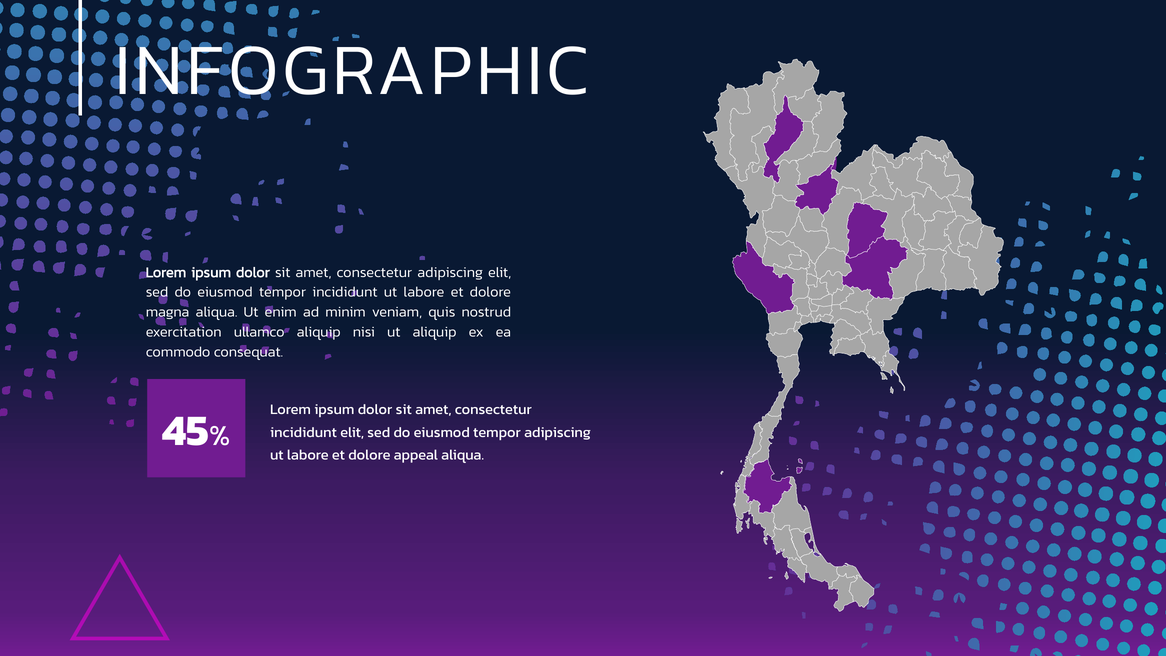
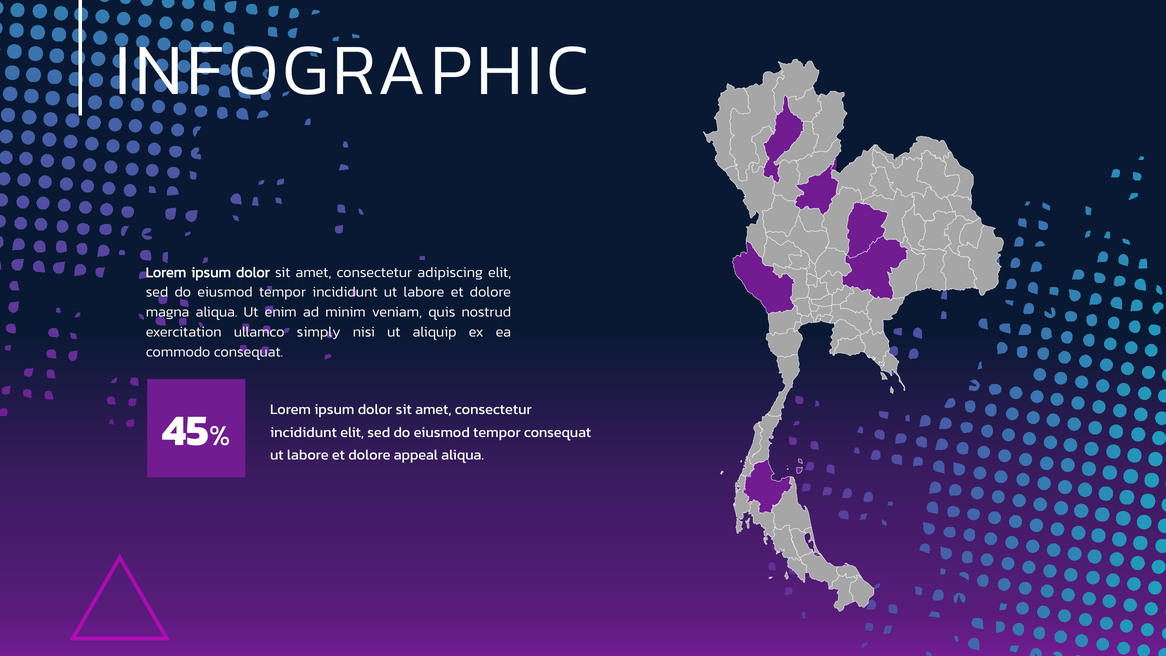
ullamco aliquip: aliquip -> simply
tempor adipiscing: adipiscing -> consequat
